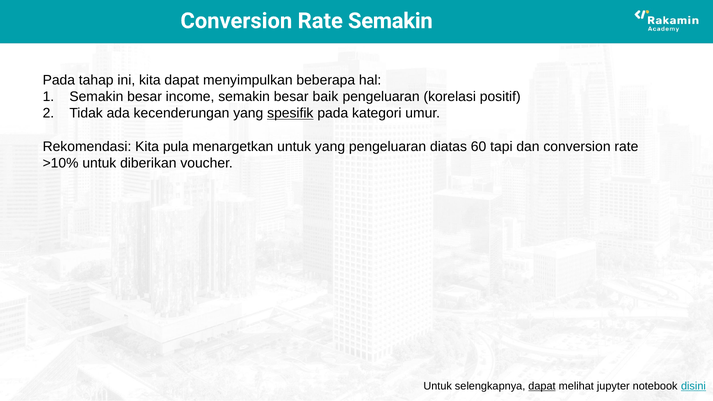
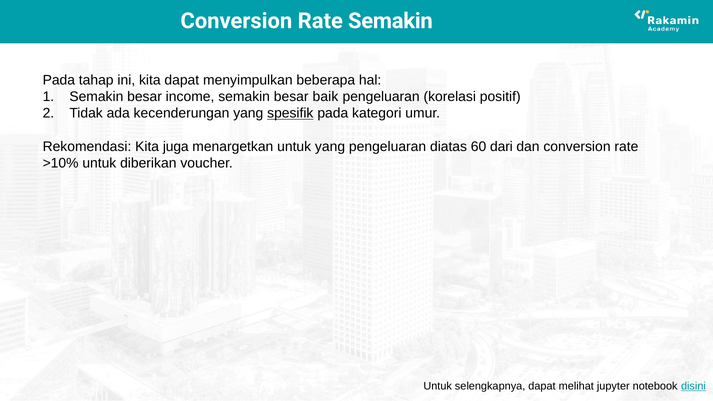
pula: pula -> juga
tapi: tapi -> dari
dapat at (542, 386) underline: present -> none
